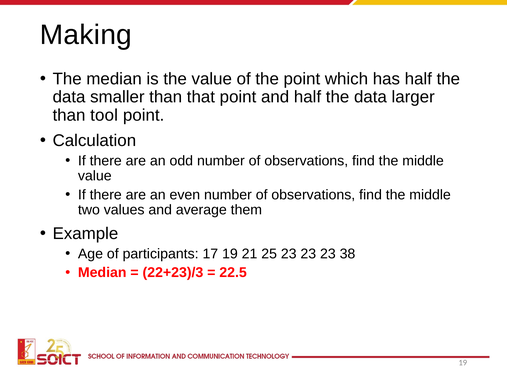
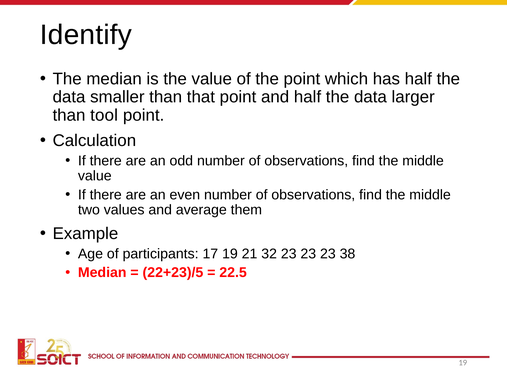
Making: Making -> Identify
25: 25 -> 32
22+23)/3: 22+23)/3 -> 22+23)/5
